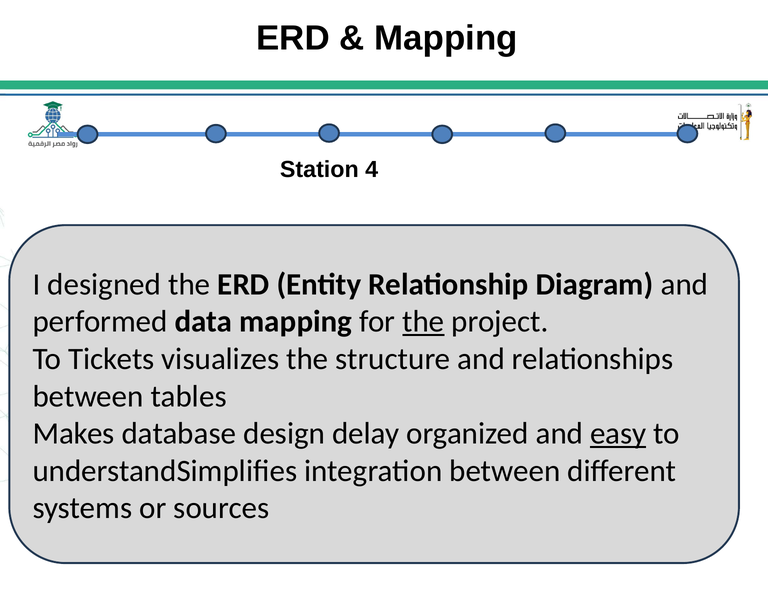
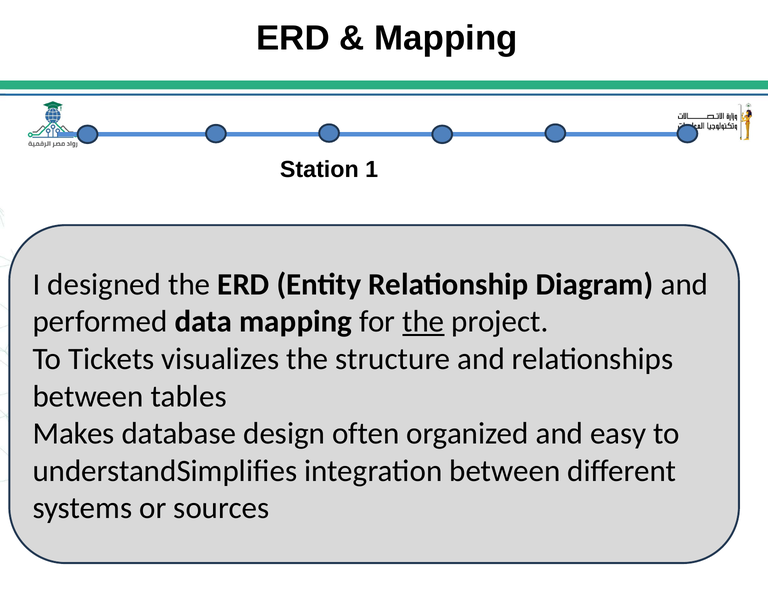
4: 4 -> 1
delay: delay -> often
easy underline: present -> none
